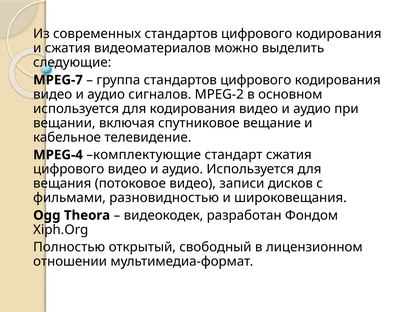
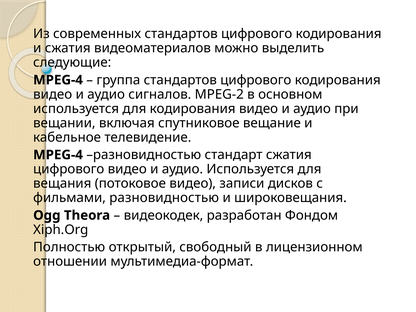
MPEG-7 at (58, 80): MPEG-7 -> MPEG-4
MPEG-4 комплектующие: комплектующие -> разновидностью
